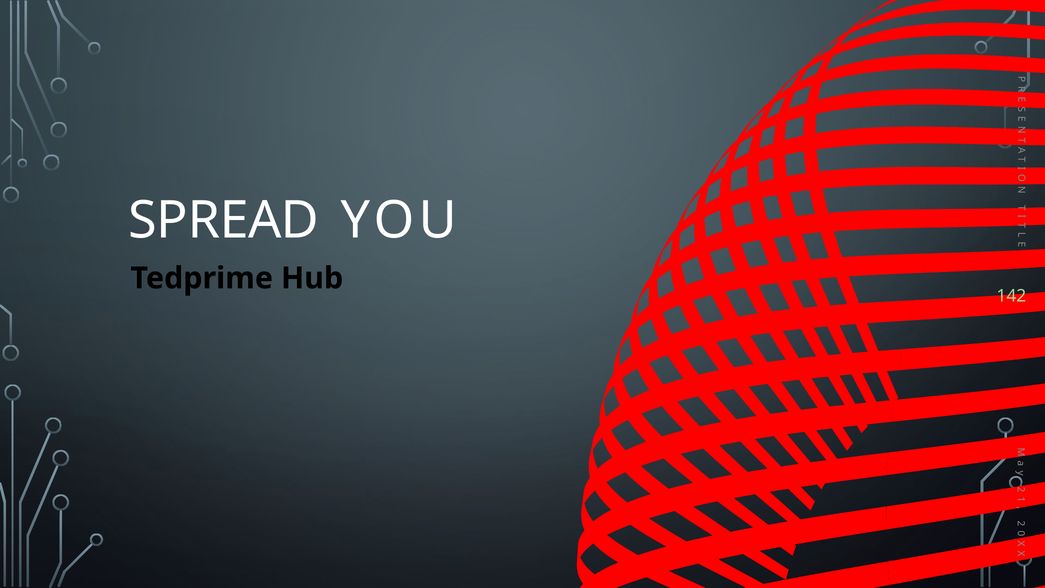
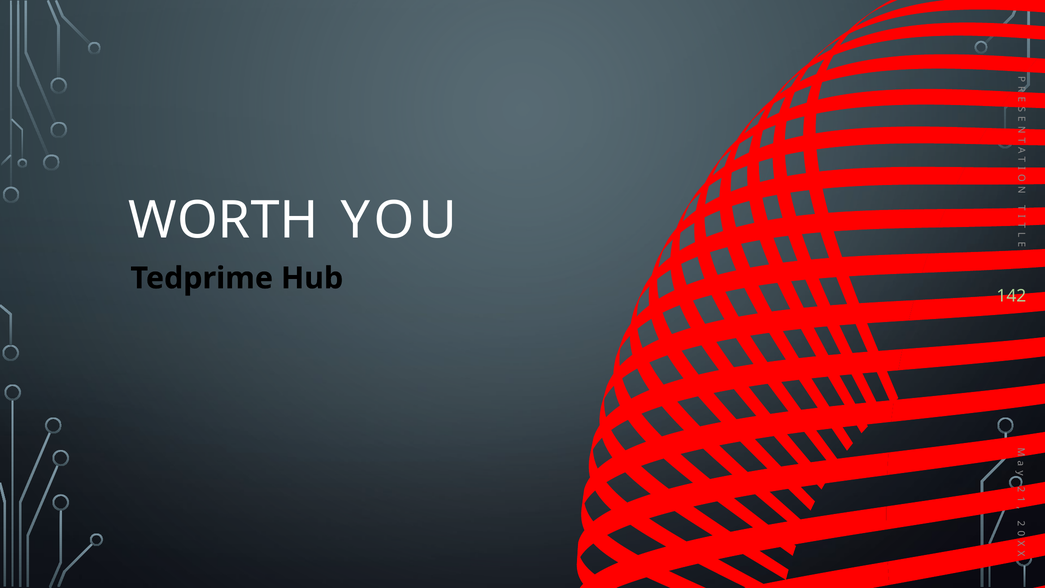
SPREAD: SPREAD -> WORTH
